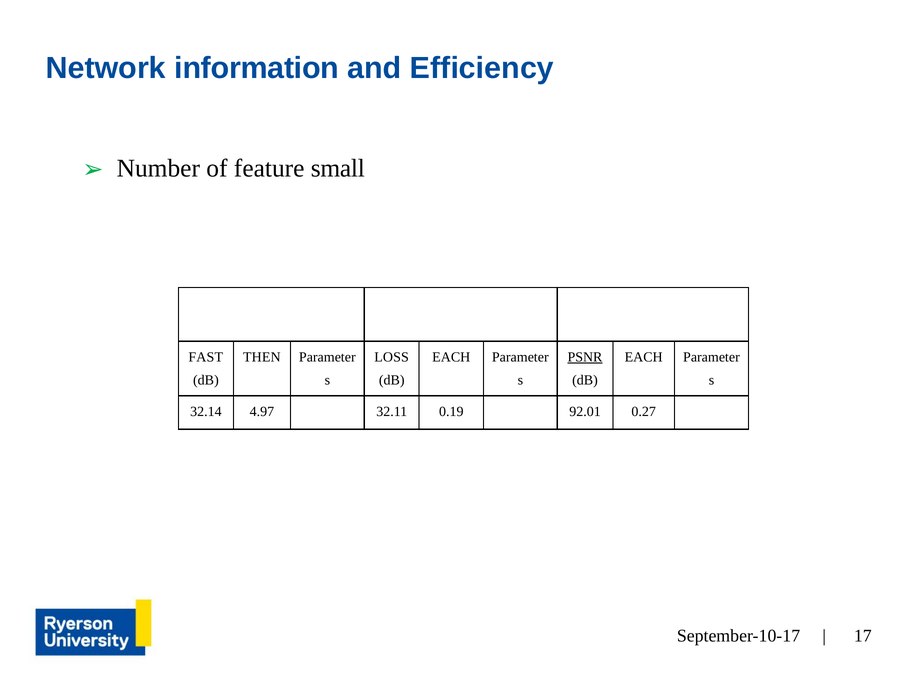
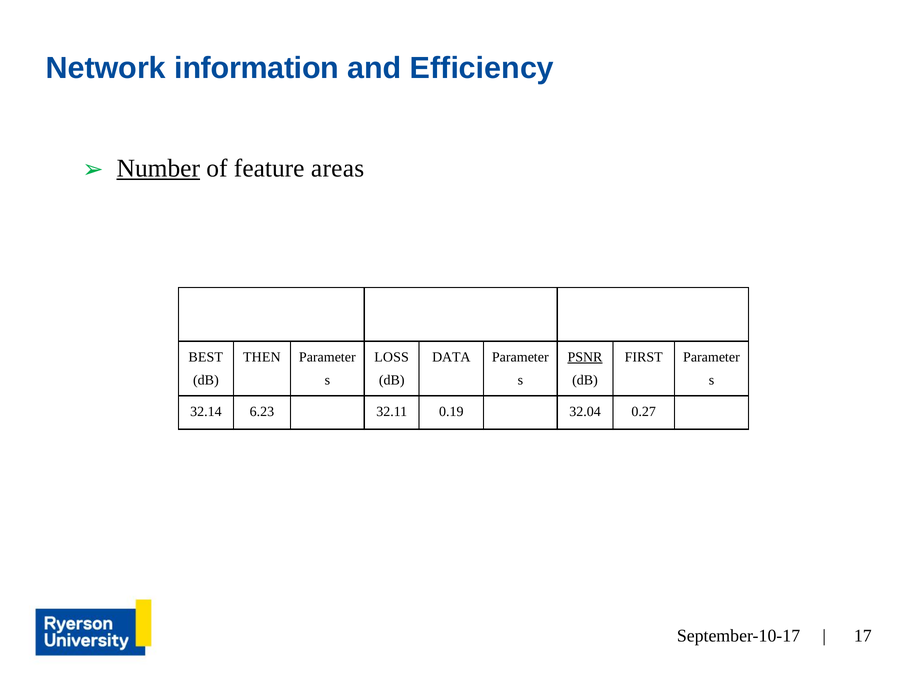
Number underline: none -> present
small: small -> areas
FAST: FAST -> BEST
EACH at (451, 357): EACH -> DATA
EACH at (644, 357): EACH -> FIRST
4.97: 4.97 -> 6.23
92.01: 92.01 -> 32.04
